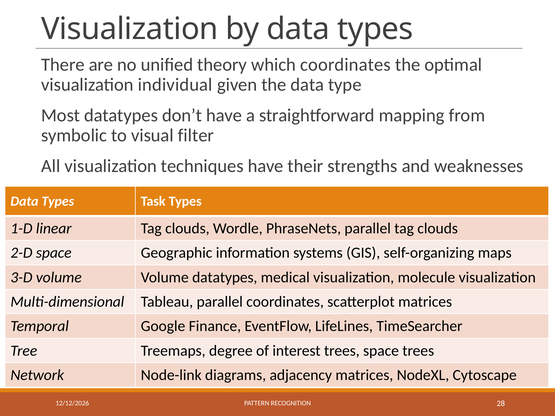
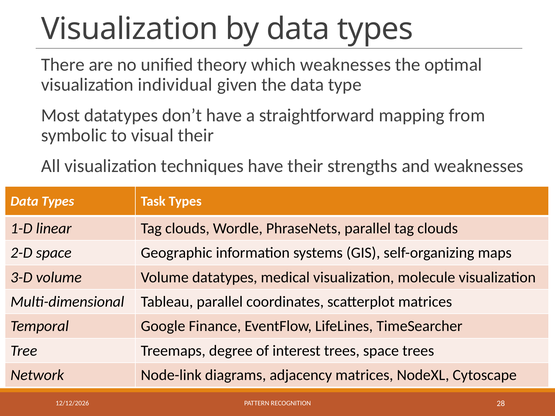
which coordinates: coordinates -> weaknesses
visual filter: filter -> their
